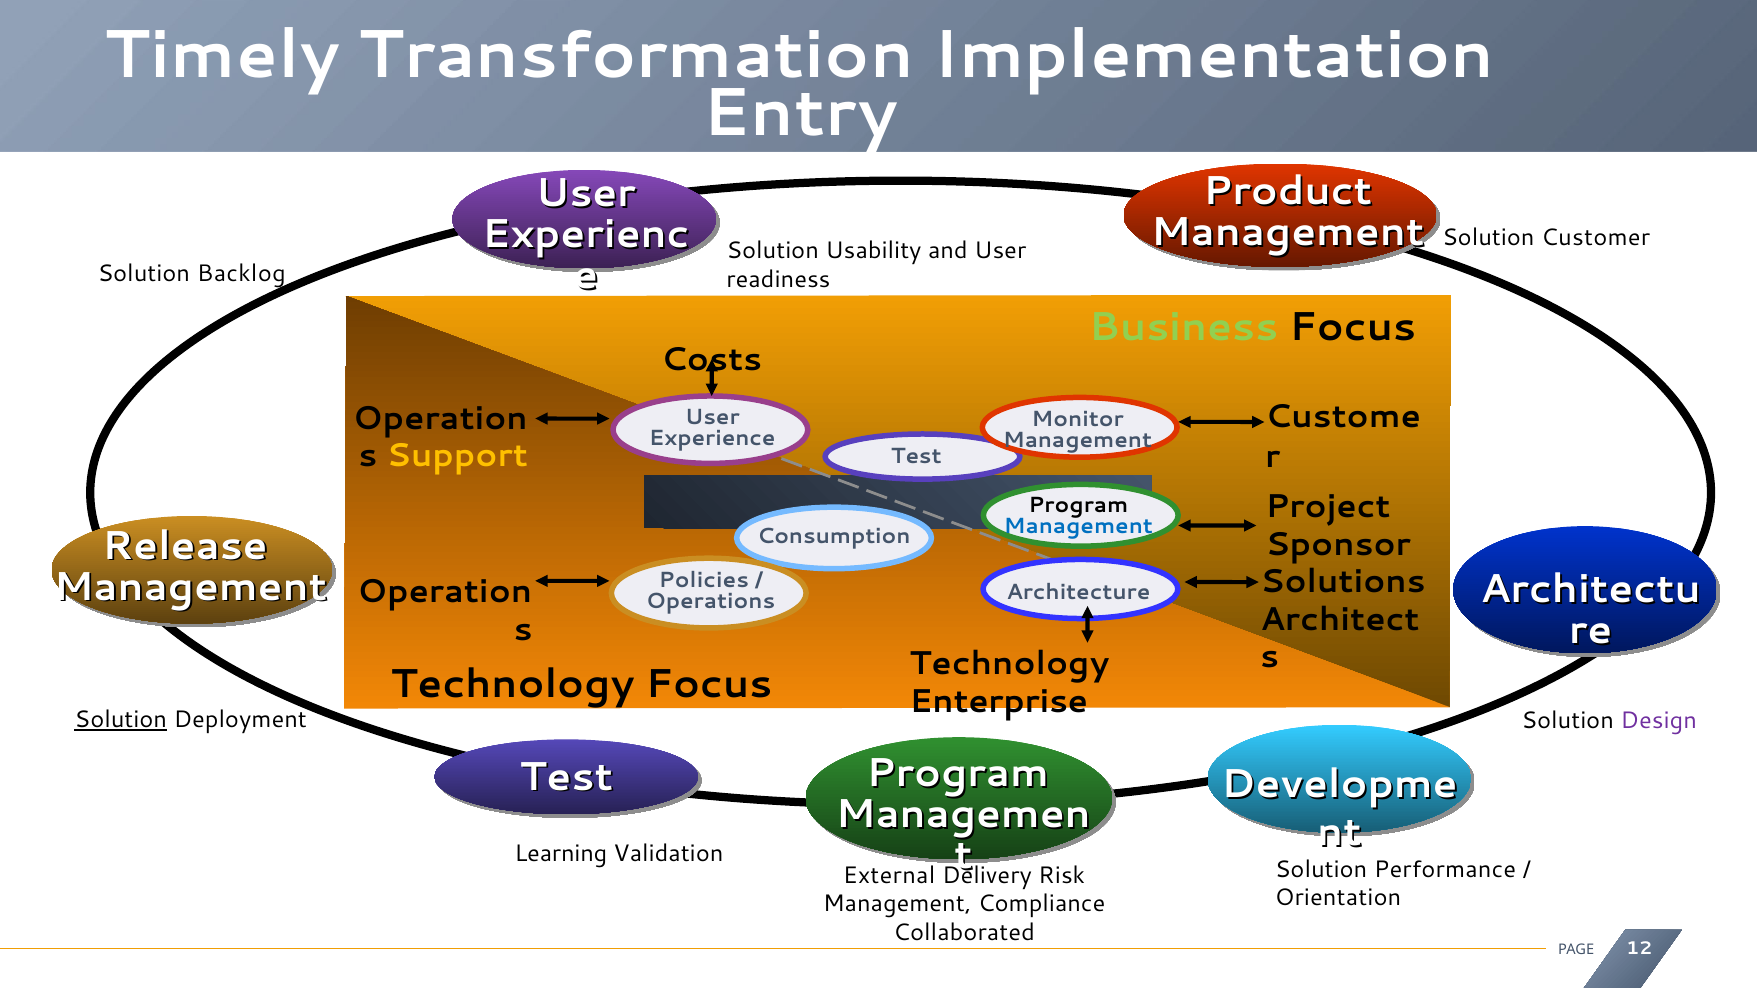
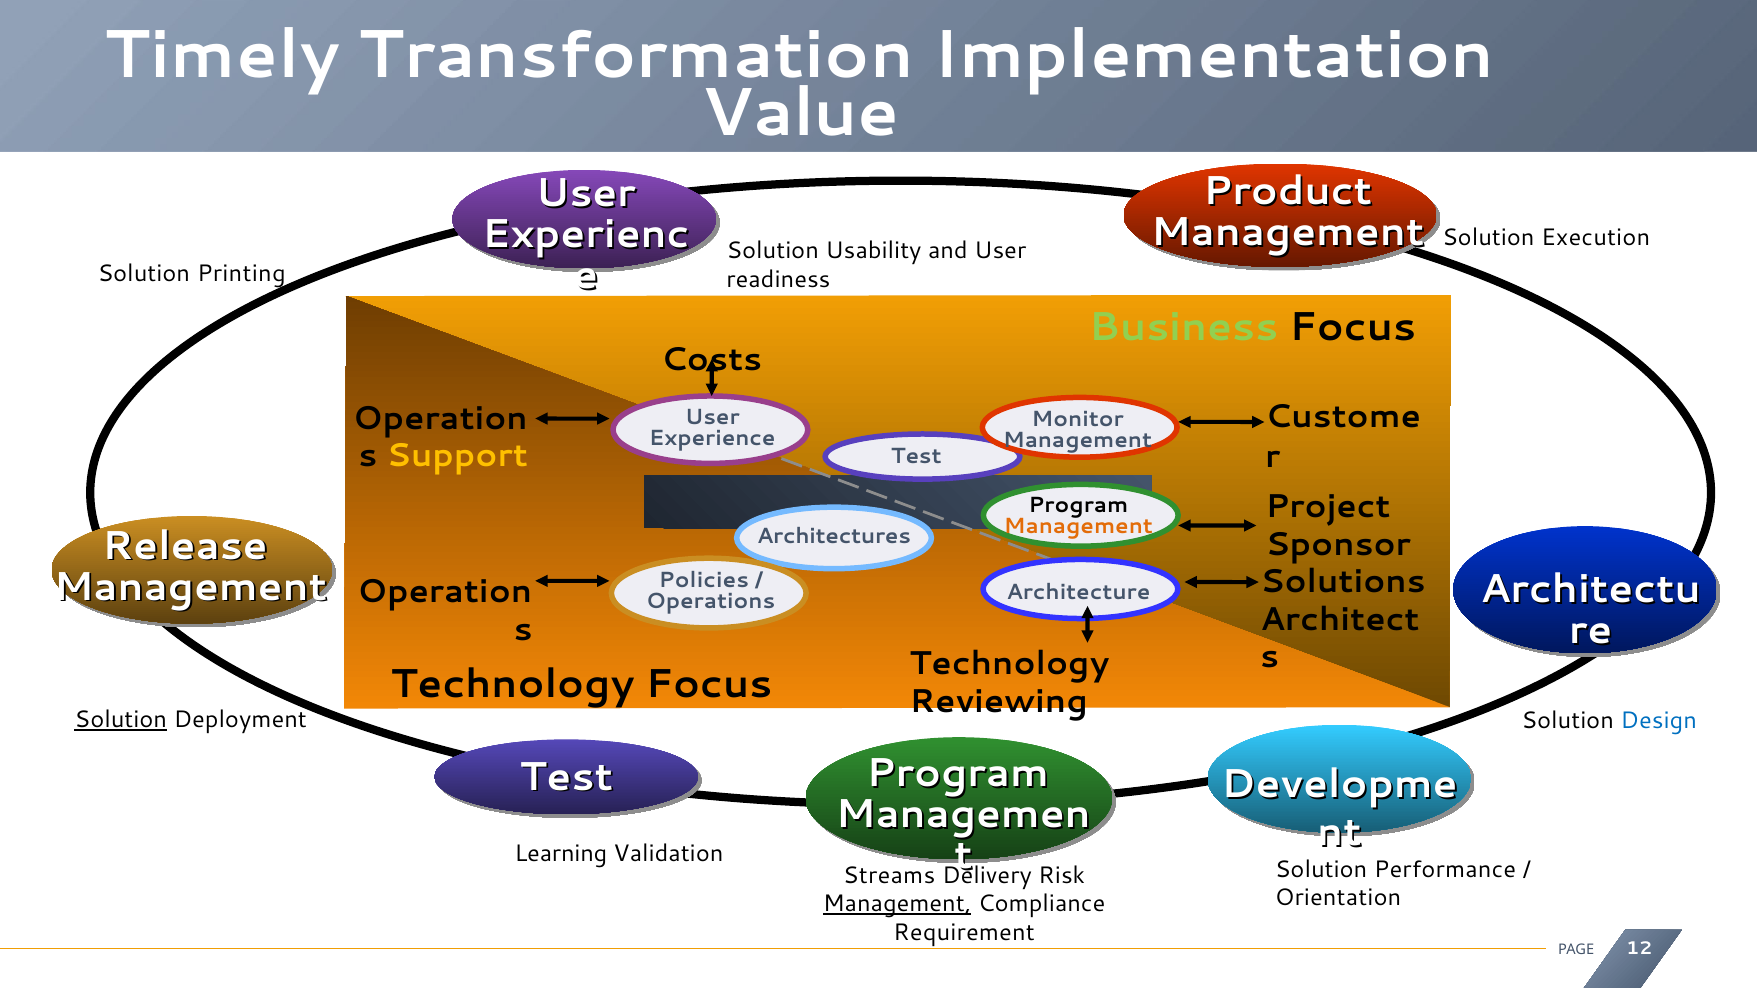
Entry: Entry -> Value
Customer: Customer -> Execution
Backlog: Backlog -> Printing
Management at (1078, 527) colour: blue -> orange
Consumption: Consumption -> Architectures
Enterprise: Enterprise -> Reviewing
Design colour: purple -> blue
External: External -> Streams
Management at (897, 904) underline: none -> present
Collaborated: Collaborated -> Requirement
